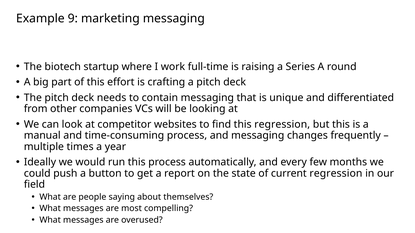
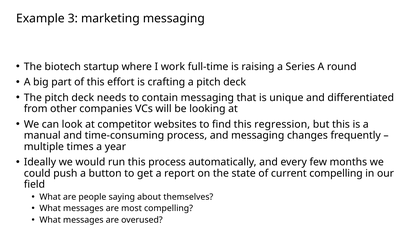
9: 9 -> 3
current regression: regression -> compelling
